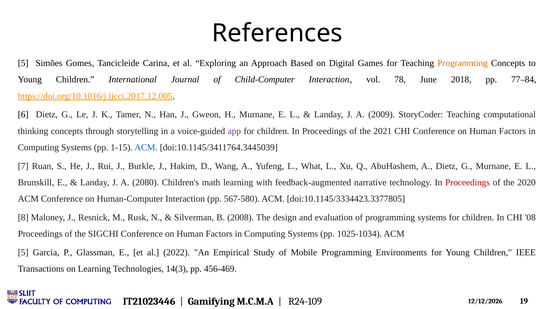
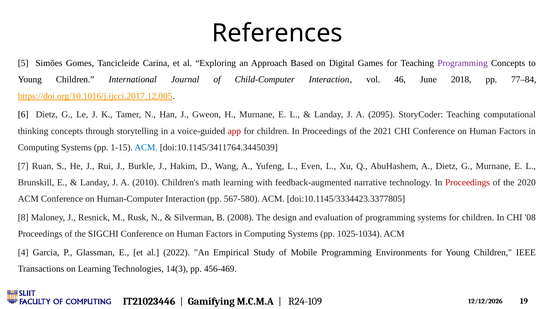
Programming at (463, 63) colour: orange -> purple
78: 78 -> 46
2009: 2009 -> 2095
app colour: purple -> red
What: What -> Even
2080: 2080 -> 2010
5 at (23, 253): 5 -> 4
